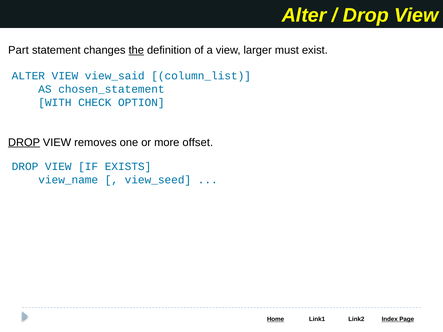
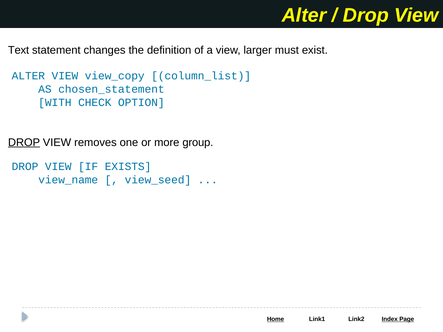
Part: Part -> Text
the underline: present -> none
view_said: view_said -> view_copy
offset: offset -> group
